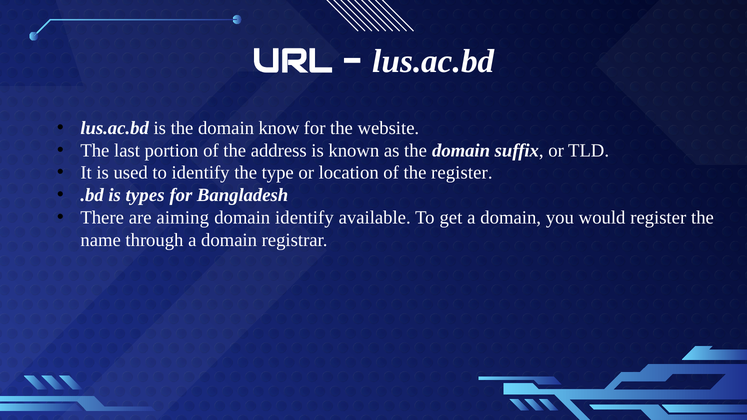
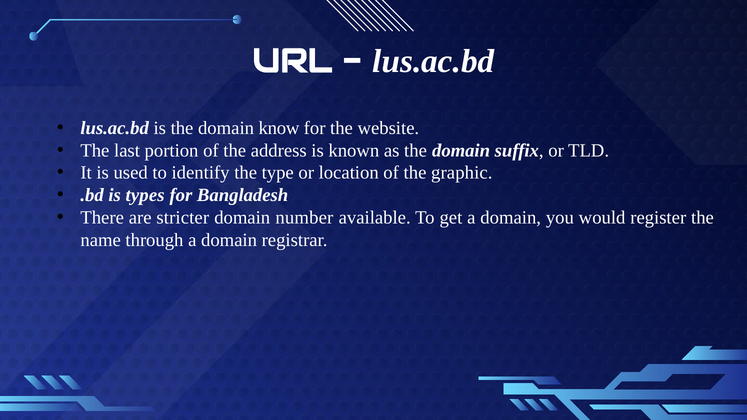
the register: register -> graphic
aiming: aiming -> stricter
domain identify: identify -> number
